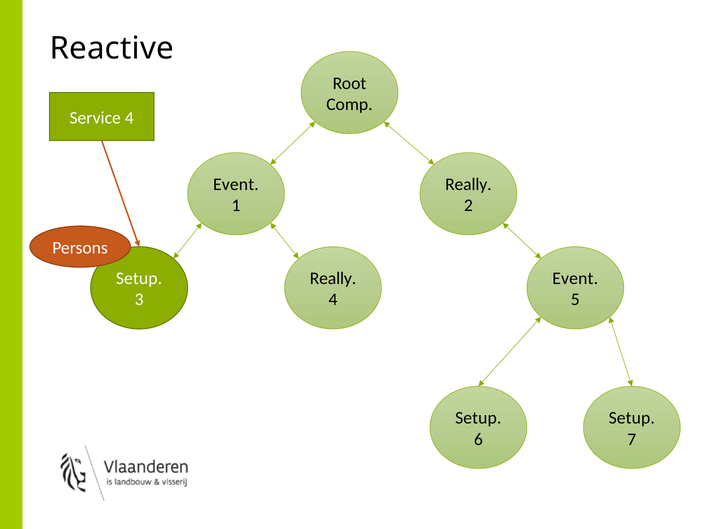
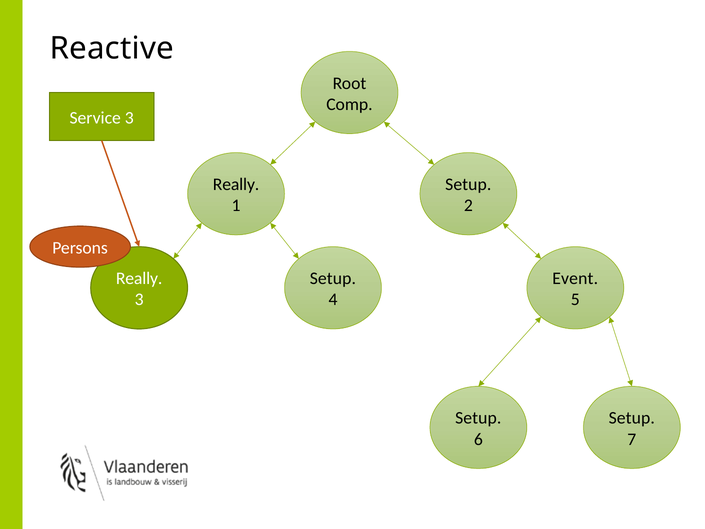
Service 4: 4 -> 3
Event at (236, 184): Event -> Really
Really at (468, 184): Really -> Setup
Setup at (139, 278): Setup -> Really
Really at (333, 278): Really -> Setup
